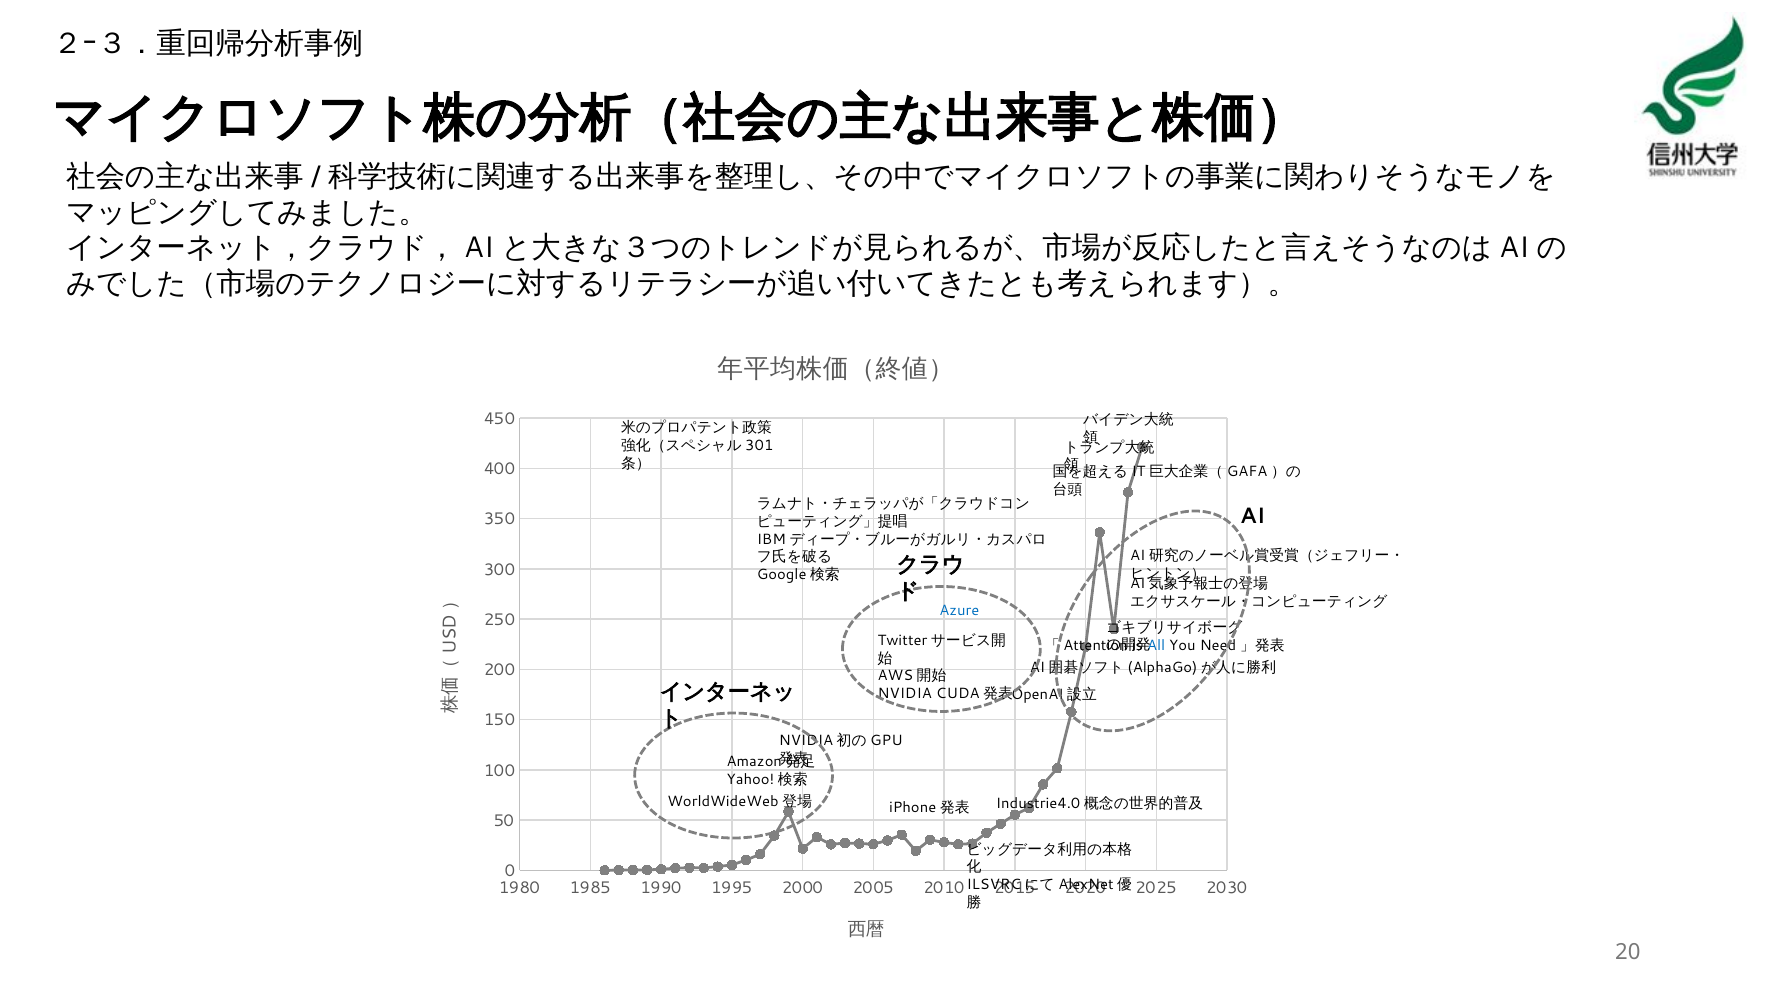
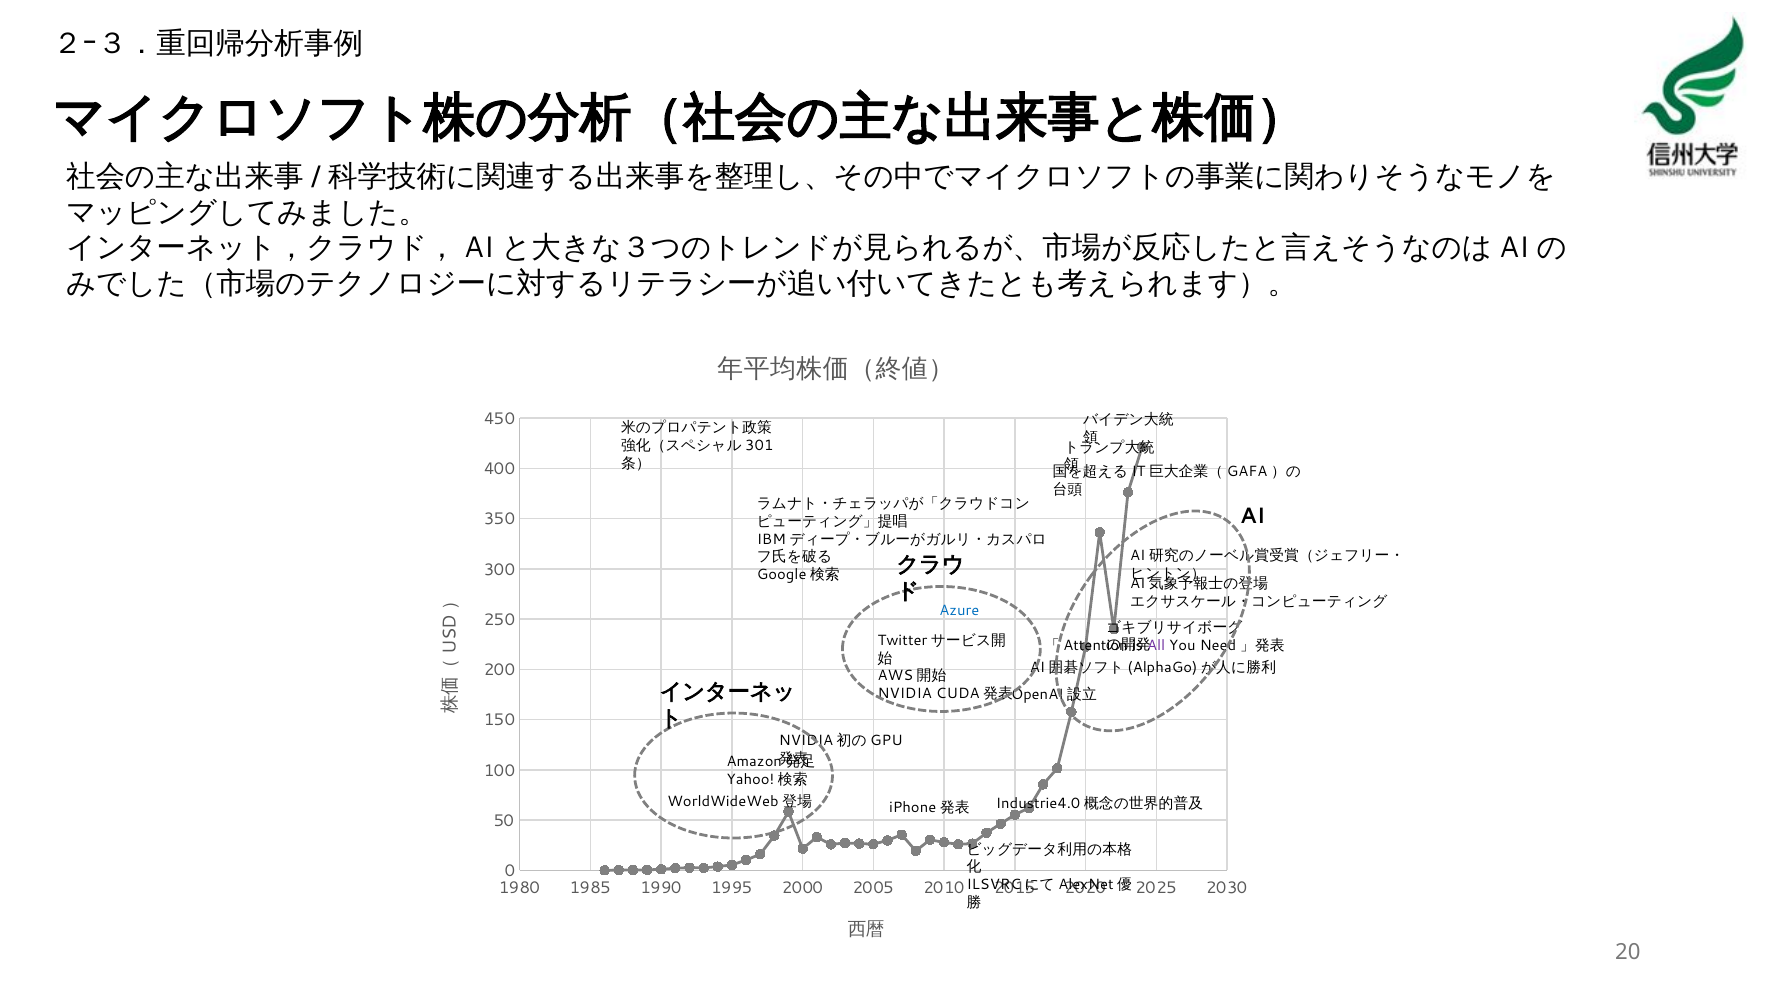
All colour: blue -> purple
